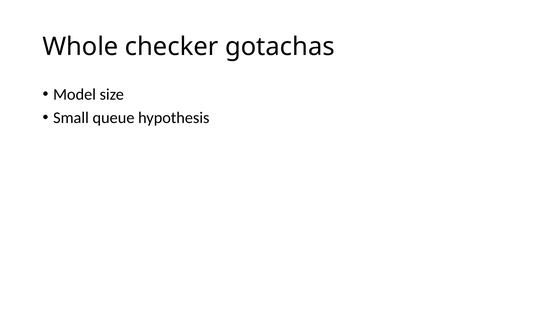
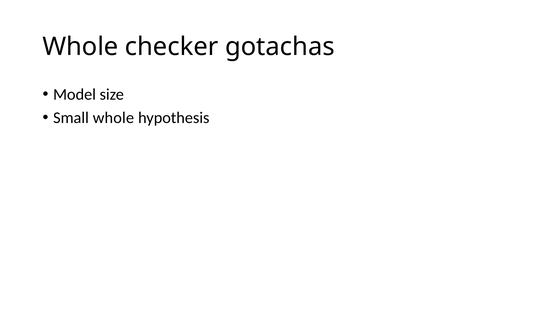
Small queue: queue -> whole
